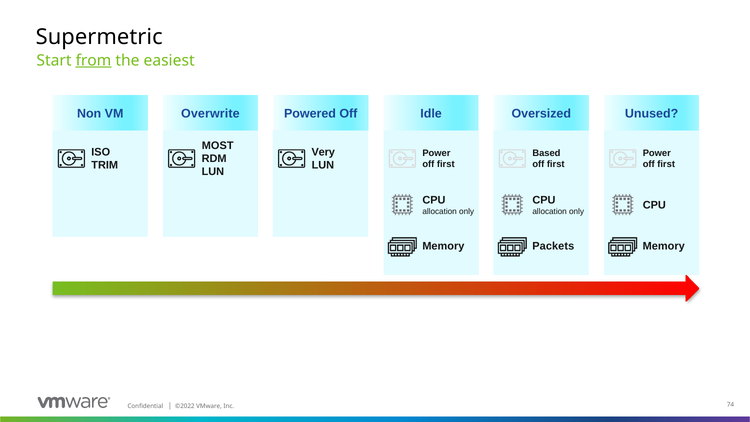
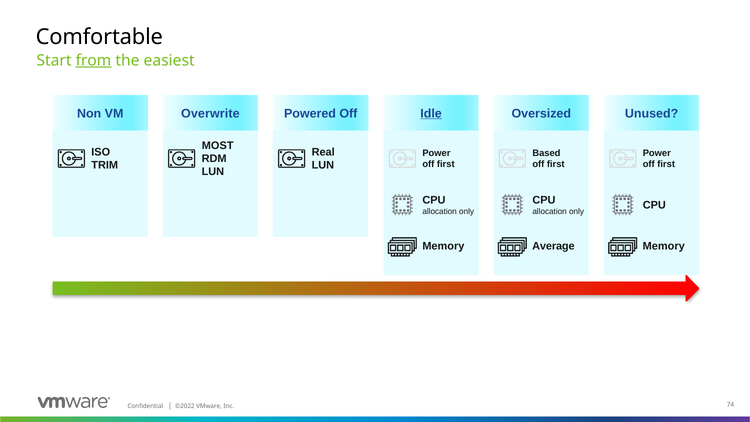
Supermetric: Supermetric -> Comfortable
Idle underline: none -> present
Very: Very -> Real
Packets: Packets -> Average
